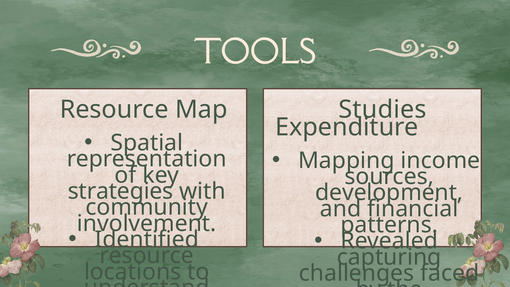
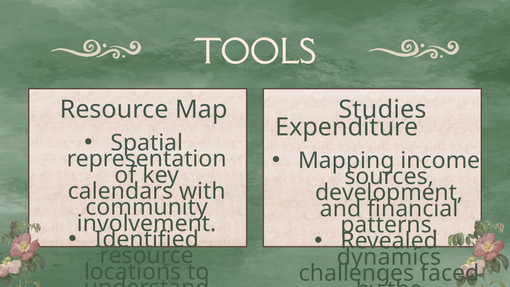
strategies: strategies -> calendars
capturing: capturing -> dynamics
